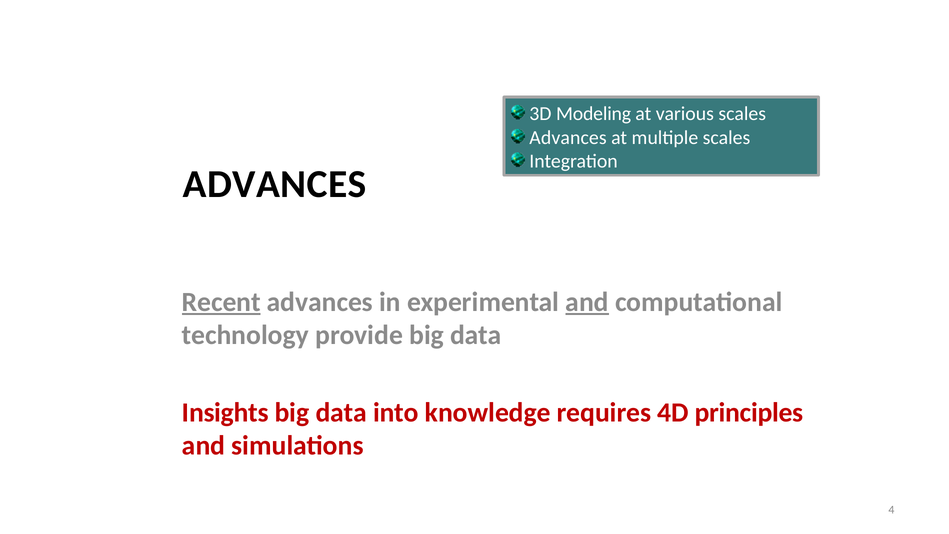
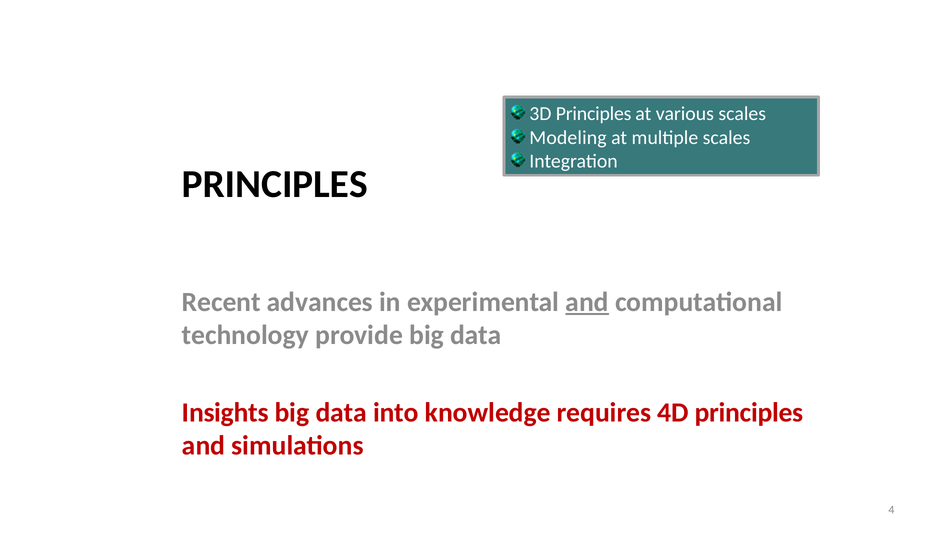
3D Modeling: Modeling -> Principles
Advances at (568, 138): Advances -> Modeling
ADVANCES at (275, 184): ADVANCES -> PRINCIPLES
Recent underline: present -> none
